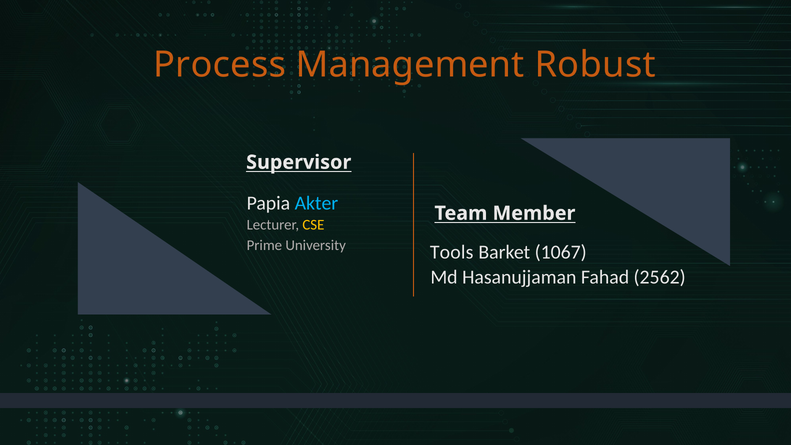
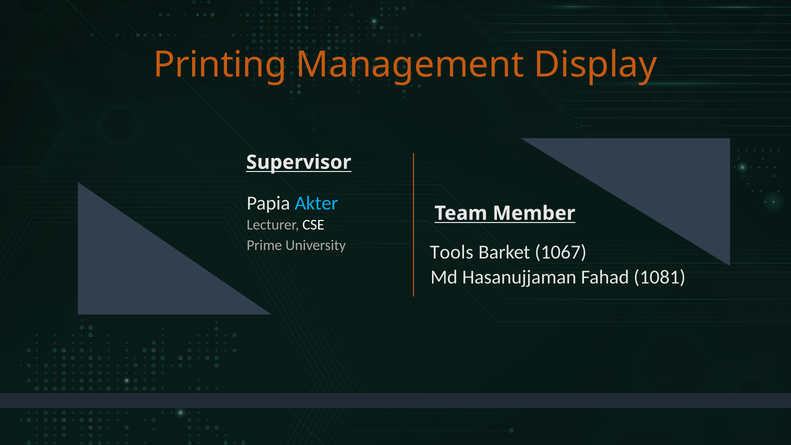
Process: Process -> Printing
Robust: Robust -> Display
CSE colour: yellow -> white
2562: 2562 -> 1081
